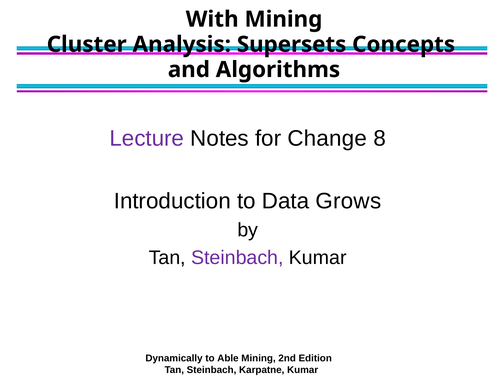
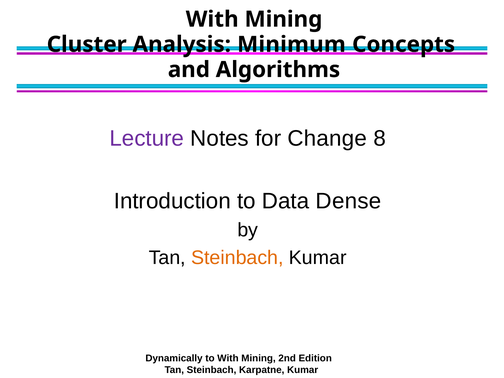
Supersets: Supersets -> Minimum
Grows: Grows -> Dense
Steinbach at (237, 258) colour: purple -> orange
to Able: Able -> With
